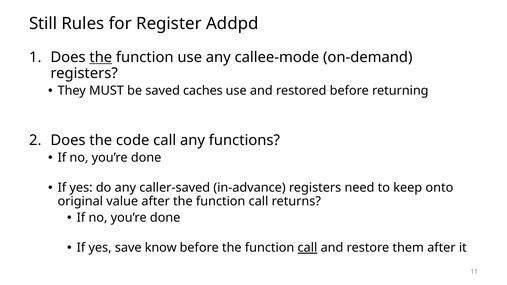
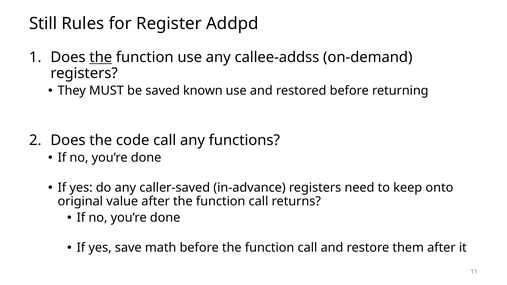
callee-mode: callee-mode -> callee-addss
caches: caches -> known
know: know -> math
call at (307, 248) underline: present -> none
